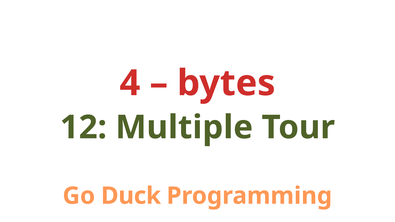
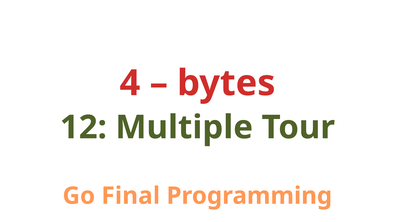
Duck: Duck -> Final
